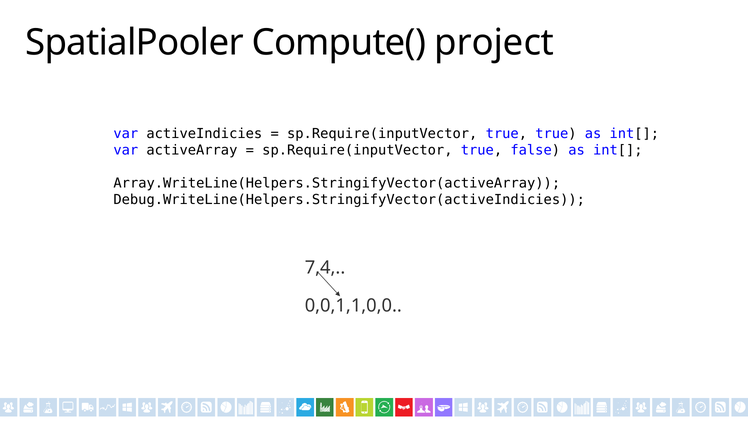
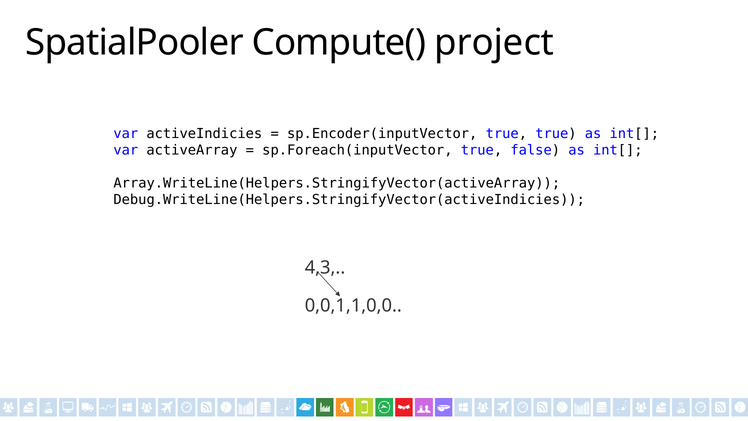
sp.Require(inputVector at (382, 133): sp.Require(inputVector -> sp.Encoder(inputVector
sp.Require(inputVector at (357, 150): sp.Require(inputVector -> sp.Foreach(inputVector
7,4: 7,4 -> 4,3
